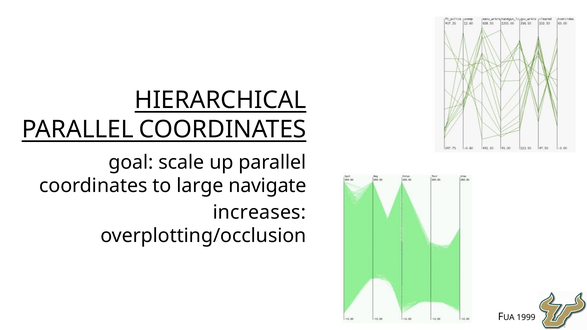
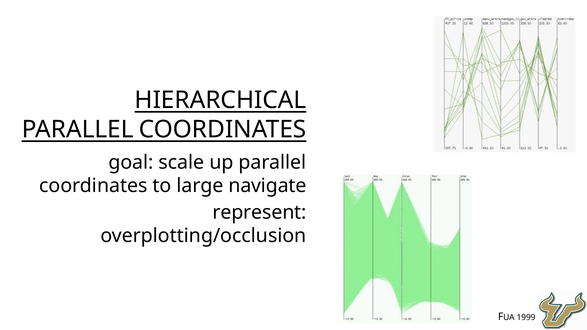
increases: increases -> represent
